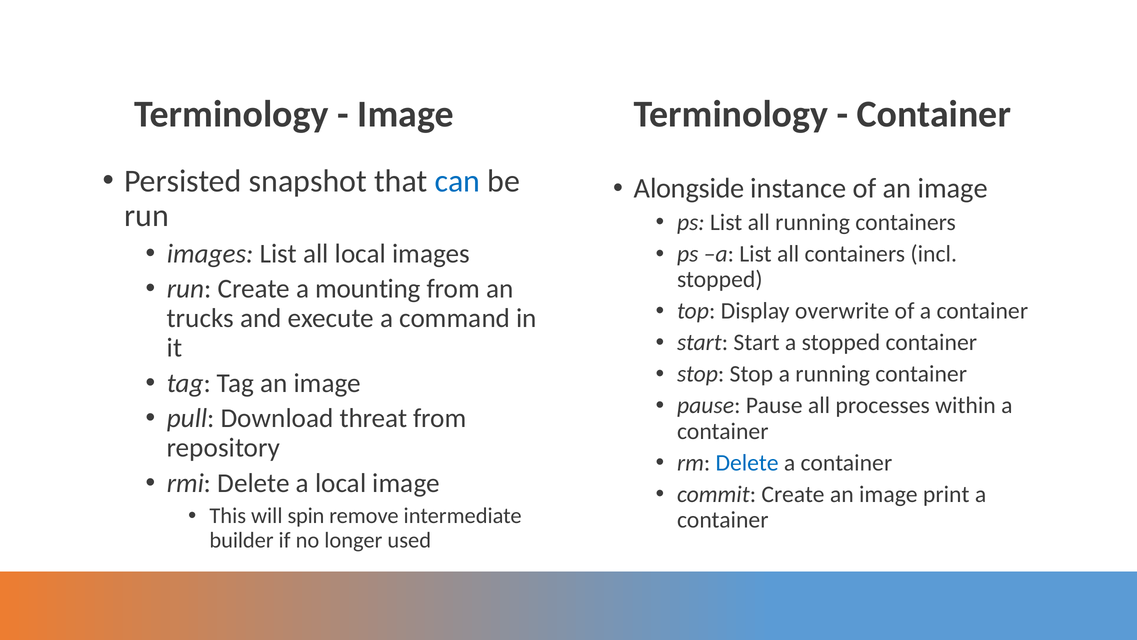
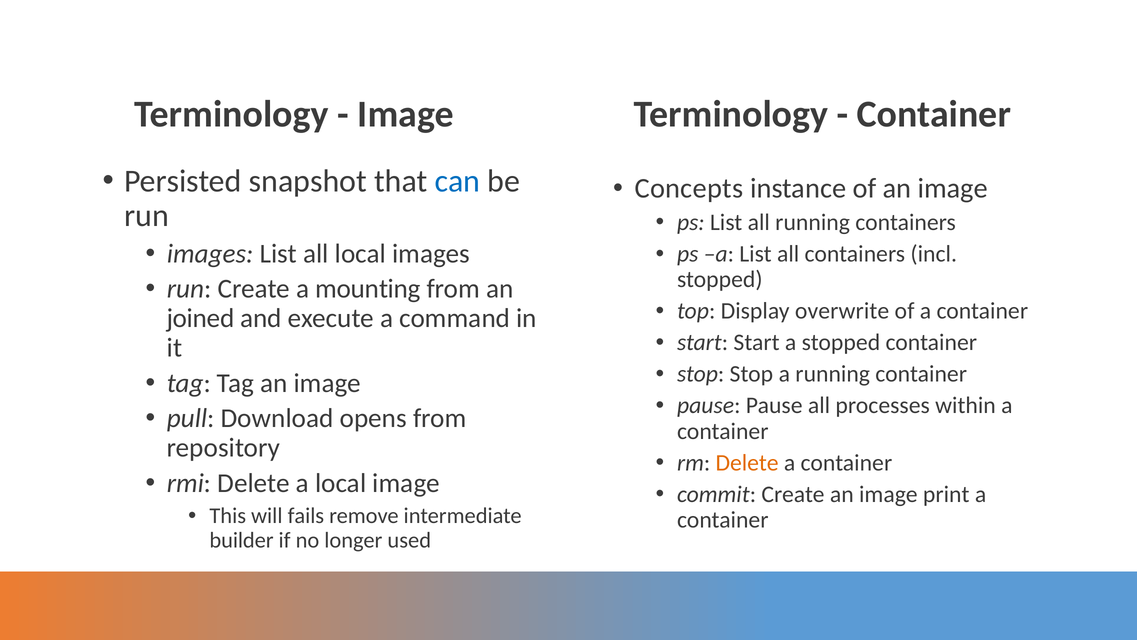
Alongside: Alongside -> Concepts
trucks: trucks -> joined
threat: threat -> opens
Delete at (747, 462) colour: blue -> orange
spin: spin -> fails
